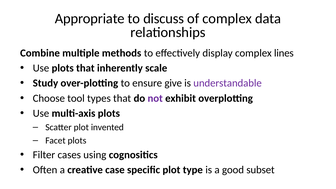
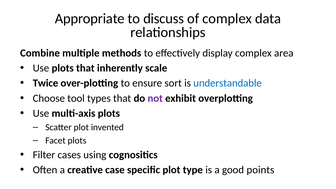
lines: lines -> area
Study: Study -> Twice
give: give -> sort
understandable colour: purple -> blue
subset: subset -> points
